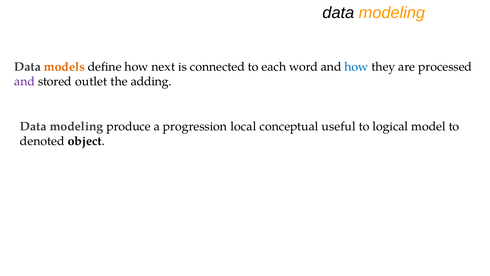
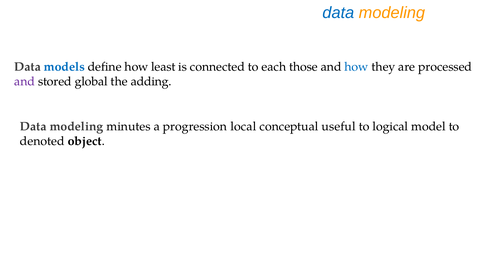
data at (338, 13) colour: black -> blue
models colour: orange -> blue
next: next -> least
word: word -> those
outlet: outlet -> global
produce: produce -> minutes
